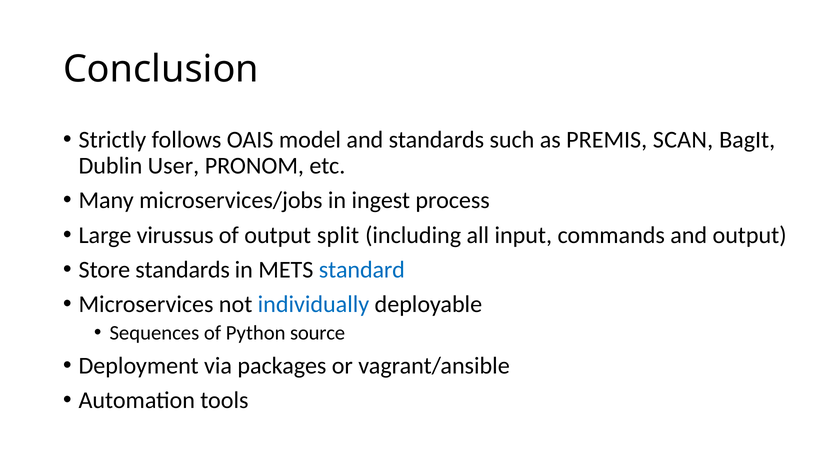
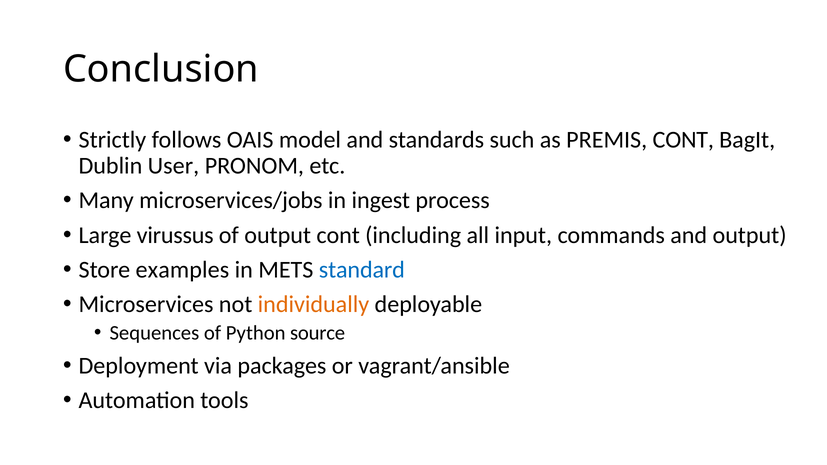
PREMIS SCAN: SCAN -> CONT
output split: split -> cont
Store standards: standards -> examples
individually colour: blue -> orange
